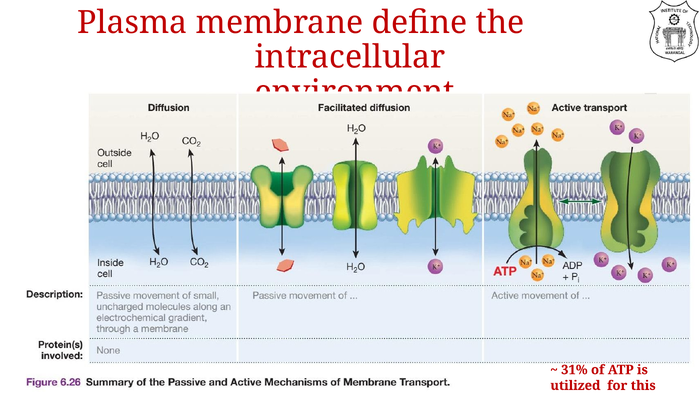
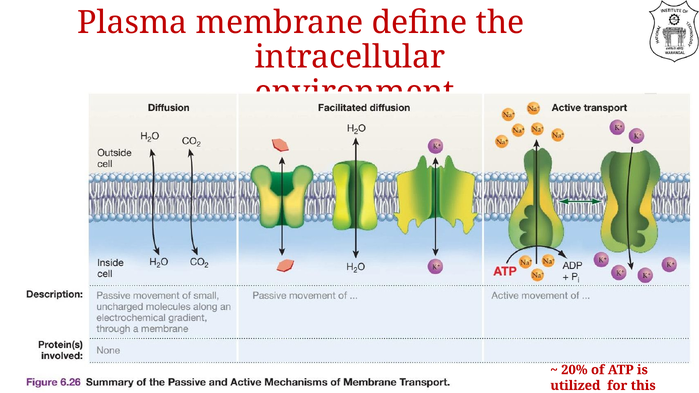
31%: 31% -> 20%
